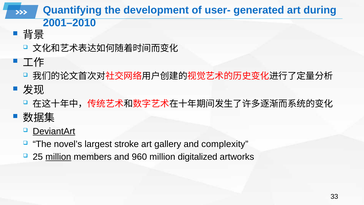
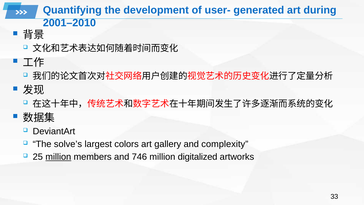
DeviantArt underline: present -> none
novel’s: novel’s -> solve’s
stroke: stroke -> colors
960: 960 -> 746
